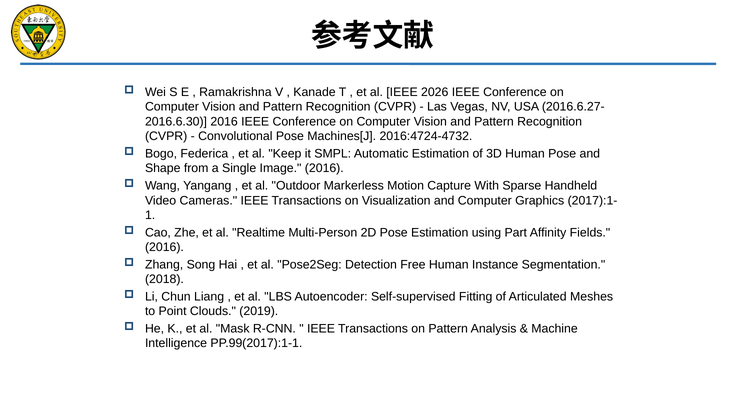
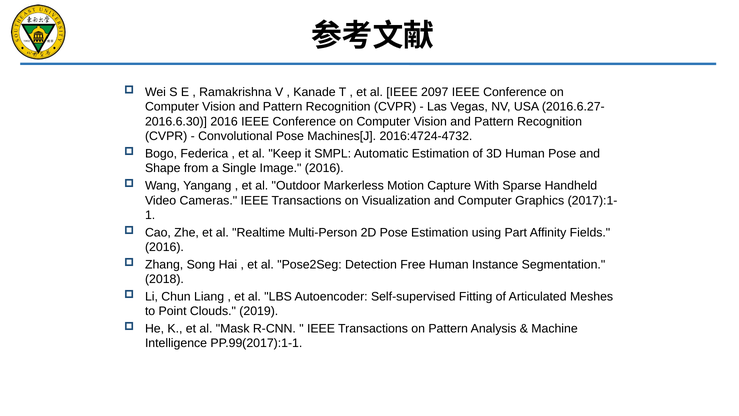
2026: 2026 -> 2097
